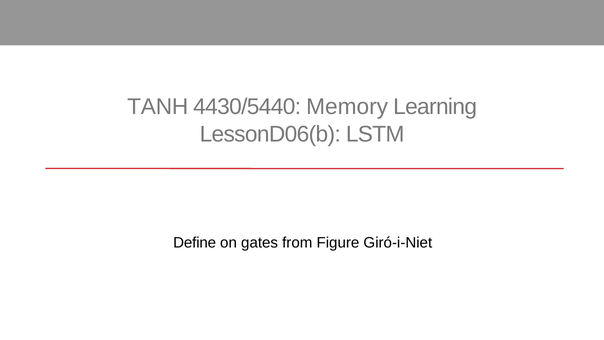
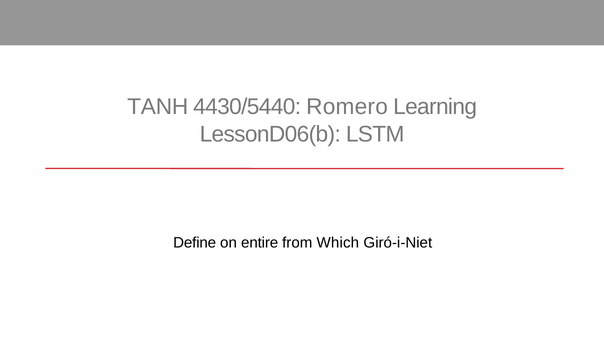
Memory: Memory -> Romero
gates: gates -> entire
Figure: Figure -> Which
